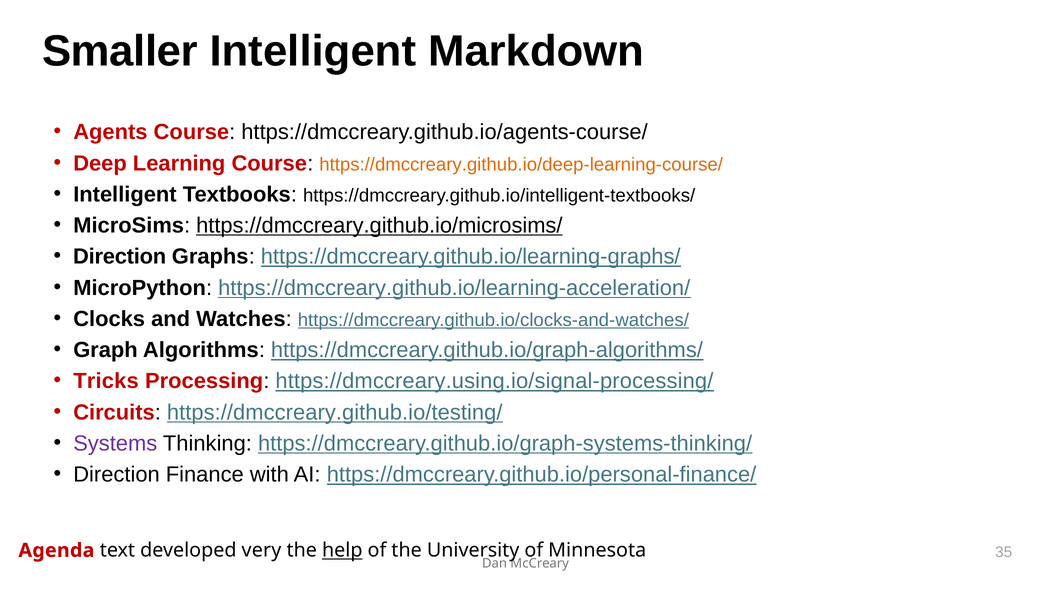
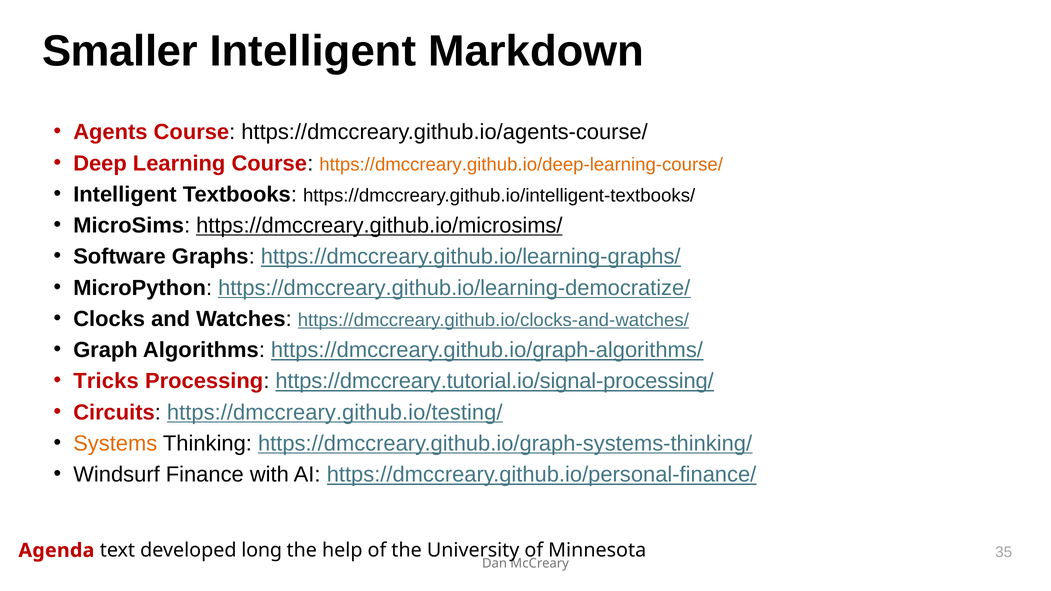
Direction at (120, 257): Direction -> Software
https://dmccreary.github.io/learning-acceleration/: https://dmccreary.github.io/learning-acceleration/ -> https://dmccreary.github.io/learning-democratize/
https://dmccreary.using.io/signal-processing/: https://dmccreary.using.io/signal-processing/ -> https://dmccreary.tutorial.io/signal-processing/
Systems colour: purple -> orange
Direction at (117, 475): Direction -> Windsurf
very: very -> long
help underline: present -> none
